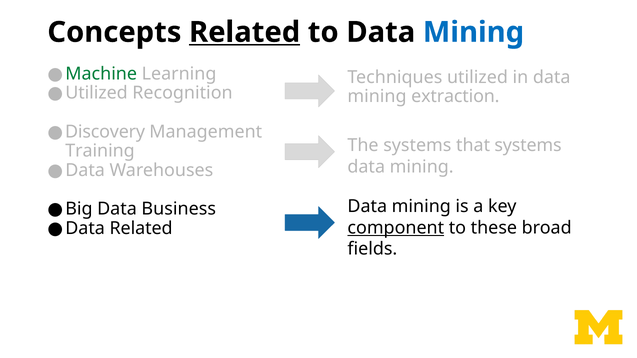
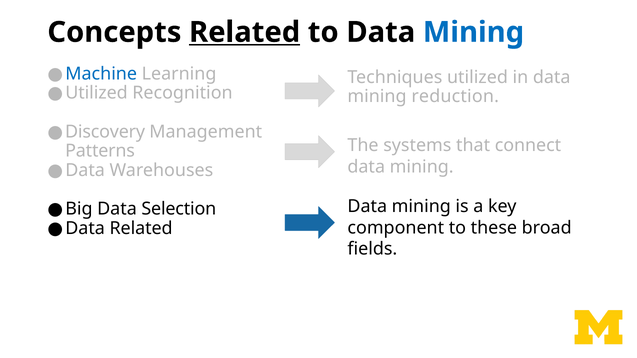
Machine colour: green -> blue
extraction: extraction -> reduction
that systems: systems -> connect
Training: Training -> Patterns
Business: Business -> Selection
component underline: present -> none
